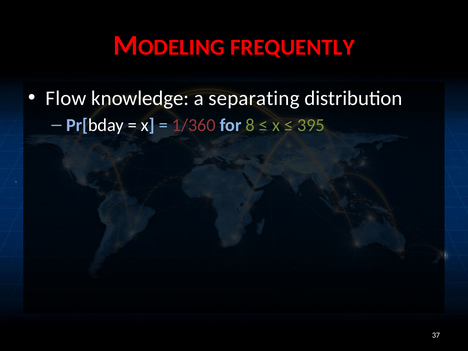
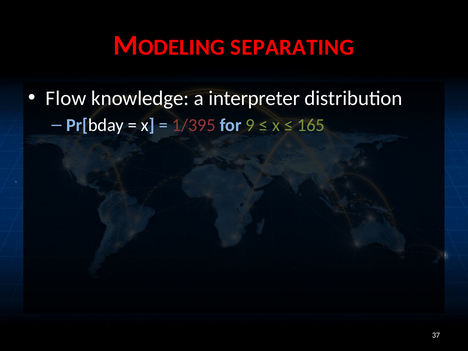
FREQUENTLY: FREQUENTLY -> SEPARATING
separating: separating -> interpreter
1/360: 1/360 -> 1/395
8: 8 -> 9
395: 395 -> 165
